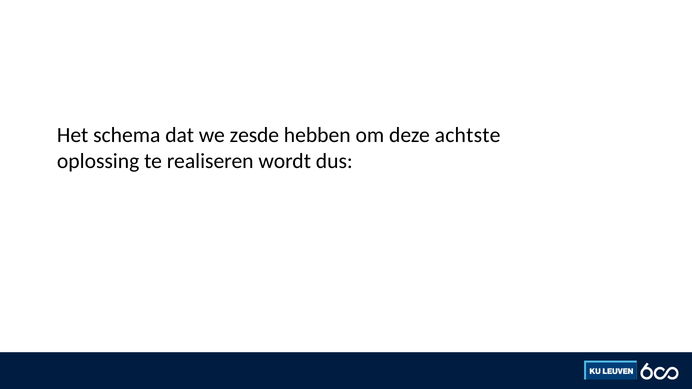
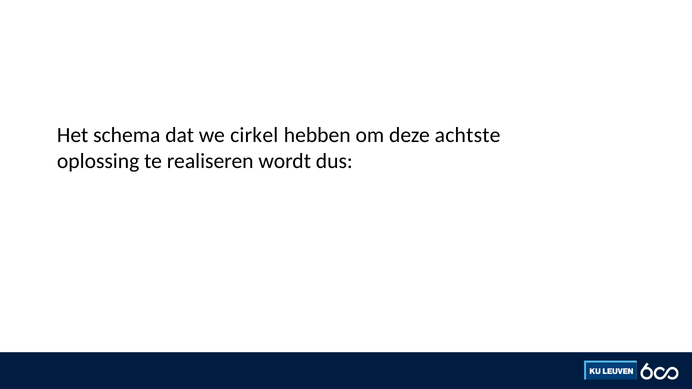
zesde: zesde -> cirkel
